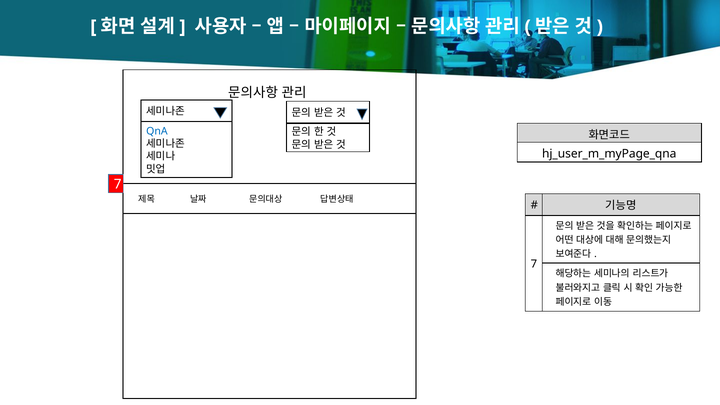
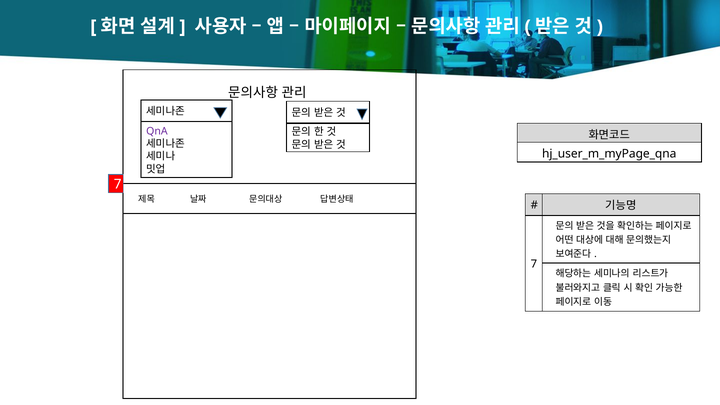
QnA colour: blue -> purple
